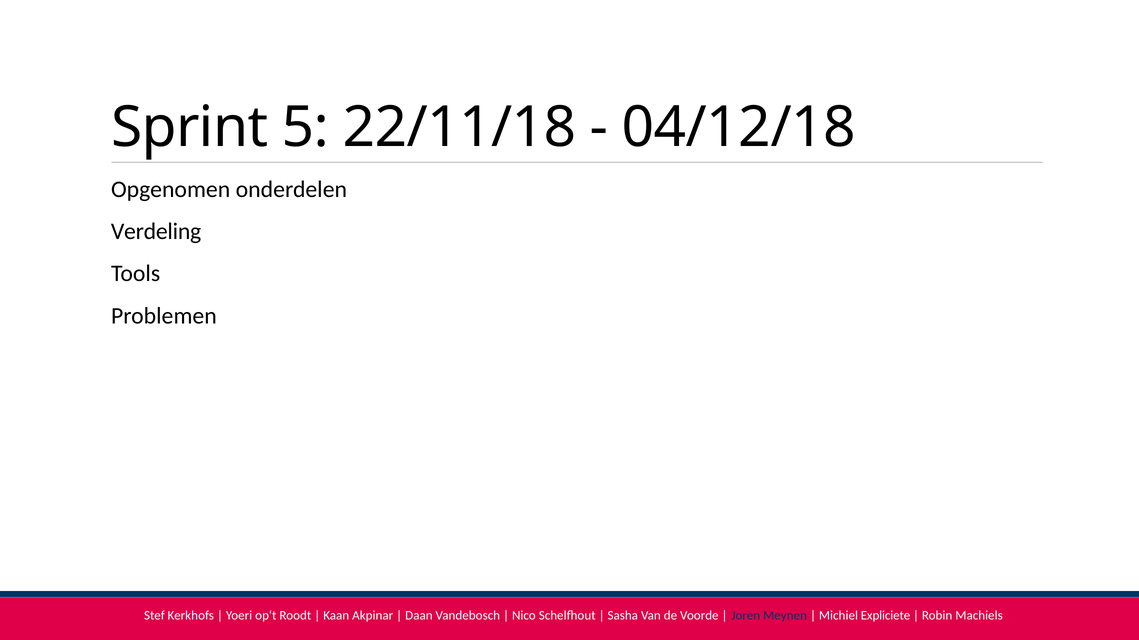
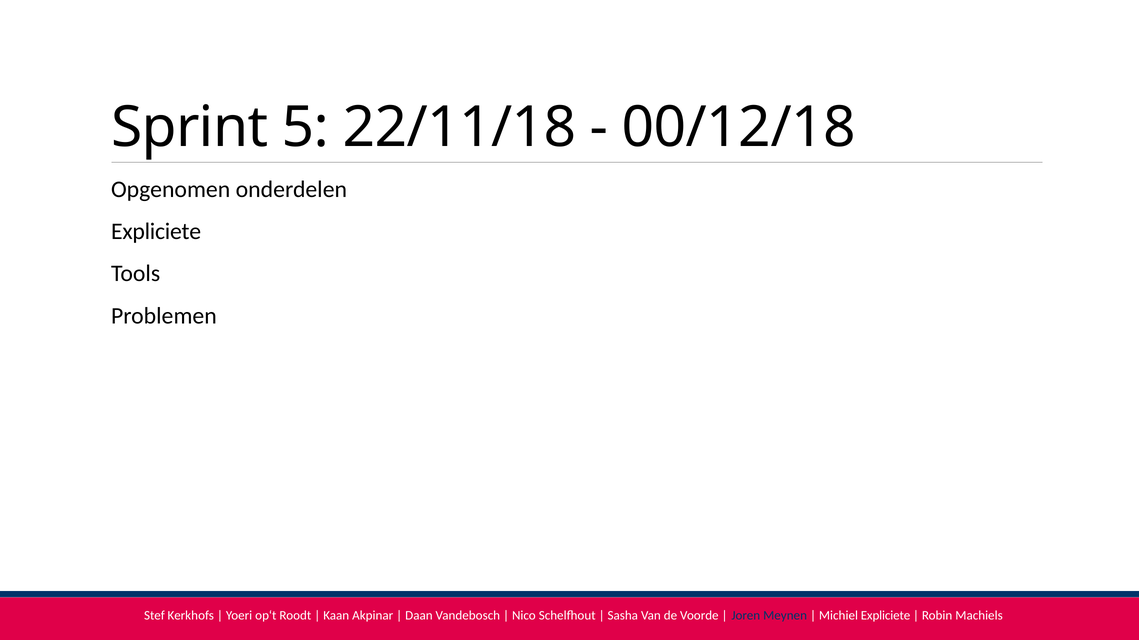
04/12/18: 04/12/18 -> 00/12/18
Verdeling at (156, 232): Verdeling -> Expliciete
